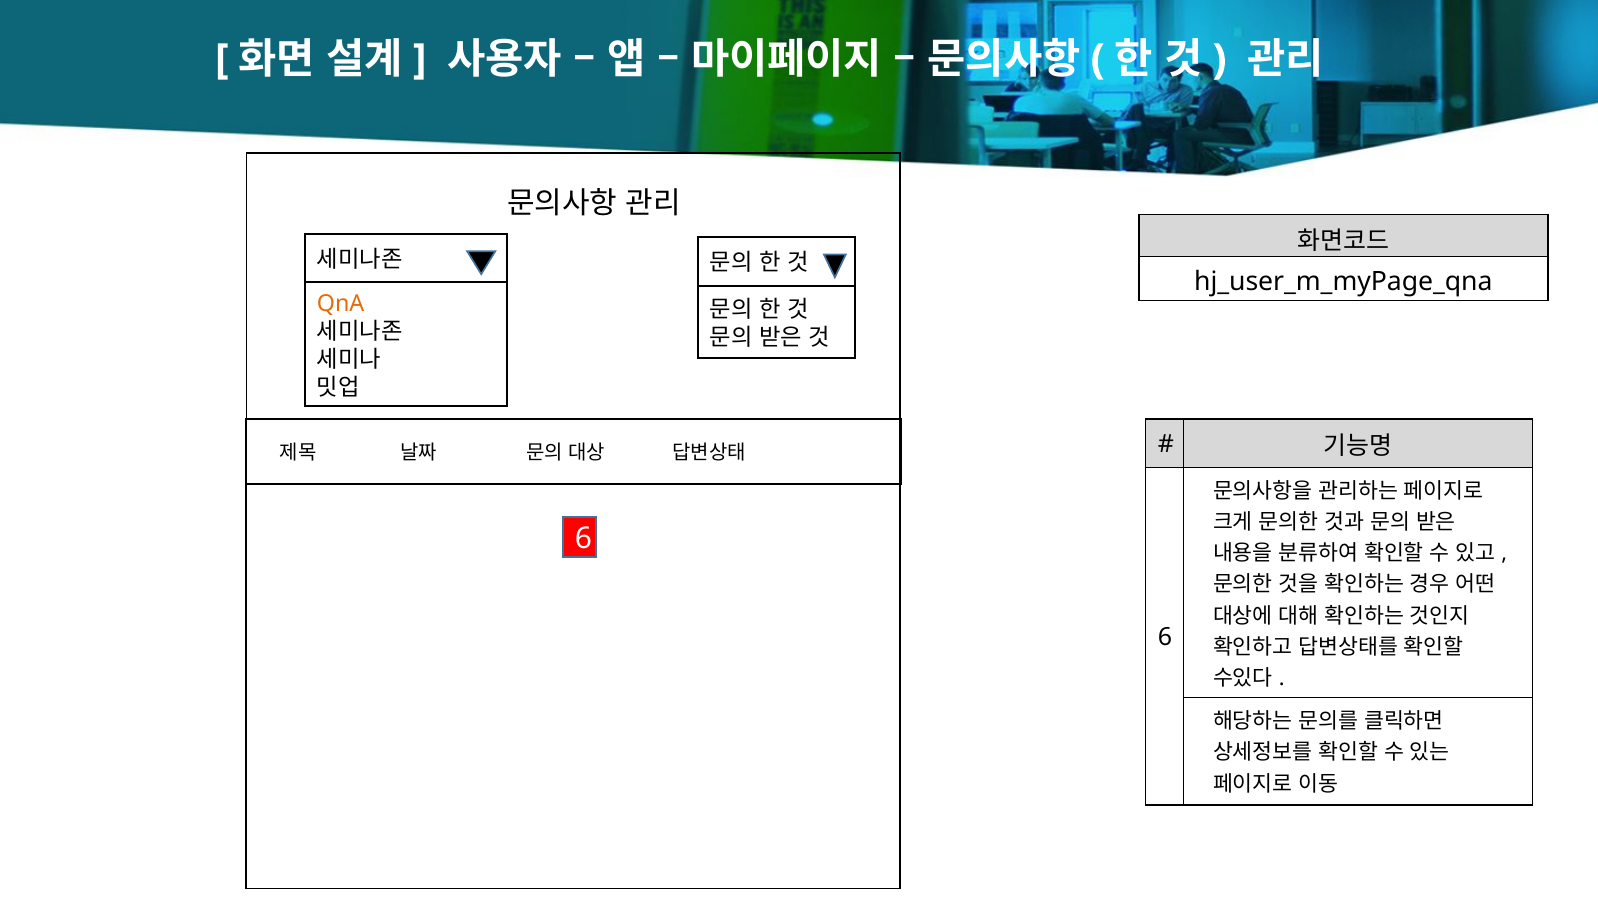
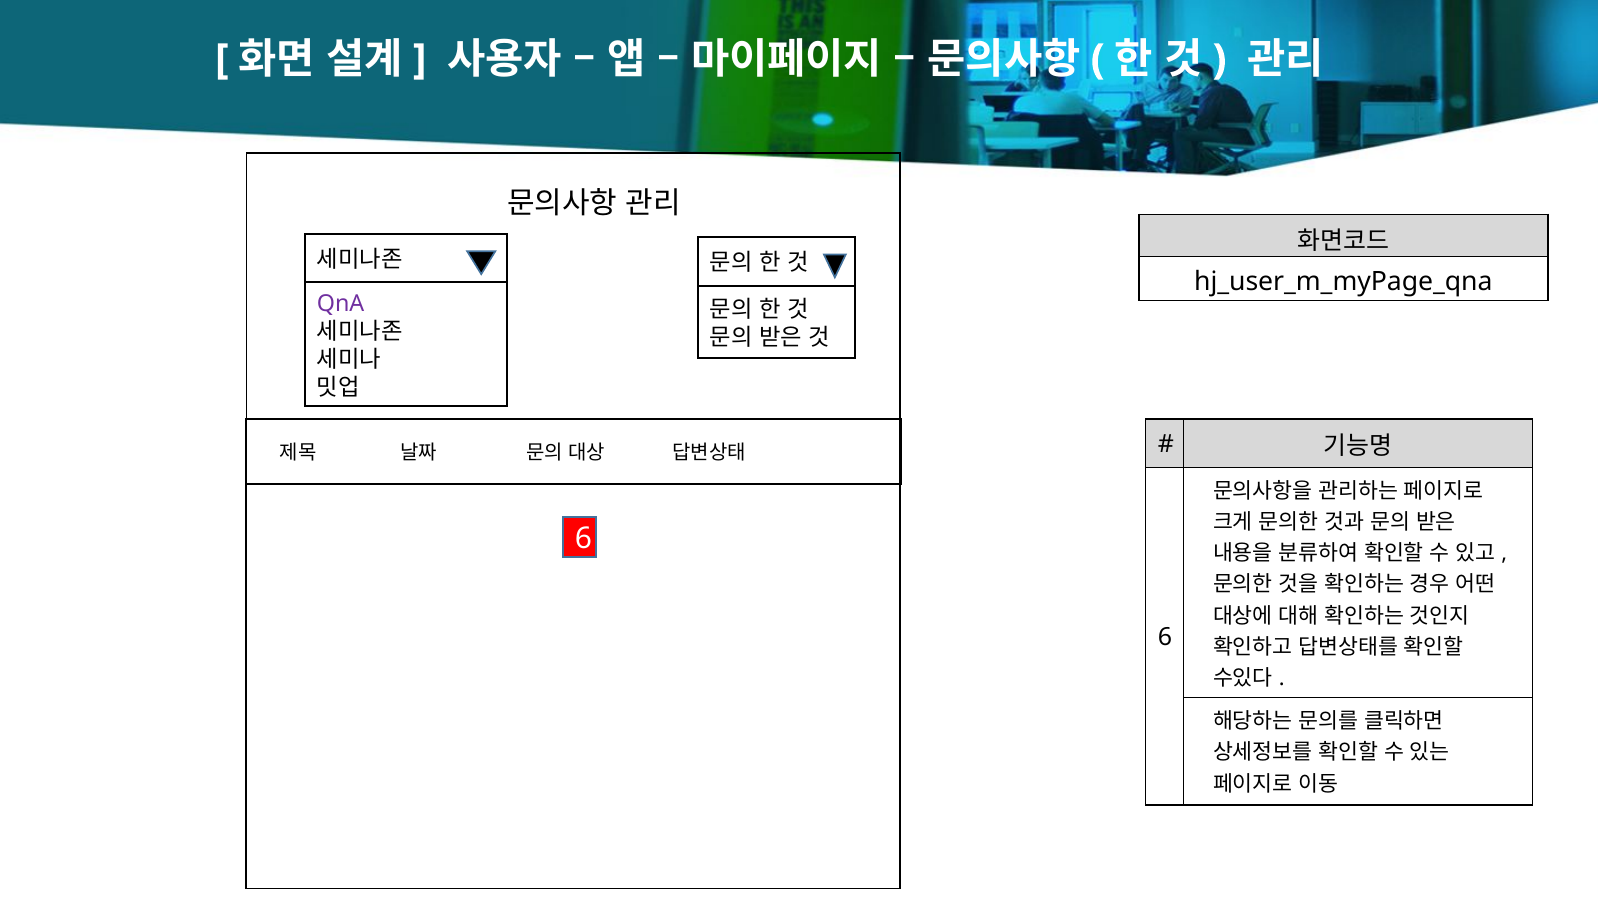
QnA colour: orange -> purple
